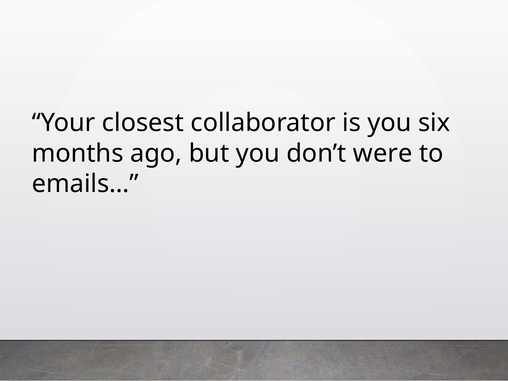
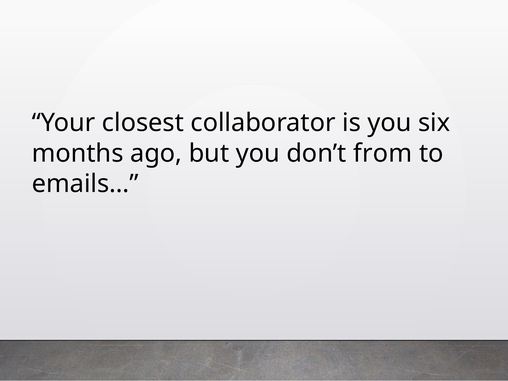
were: were -> from
